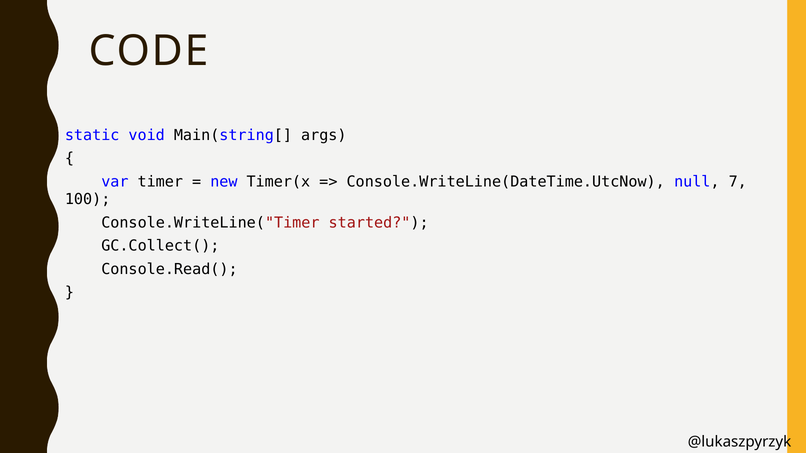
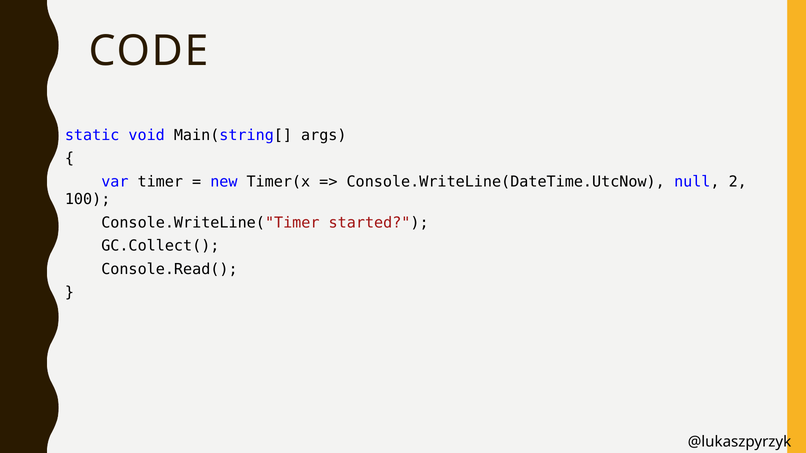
7: 7 -> 2
